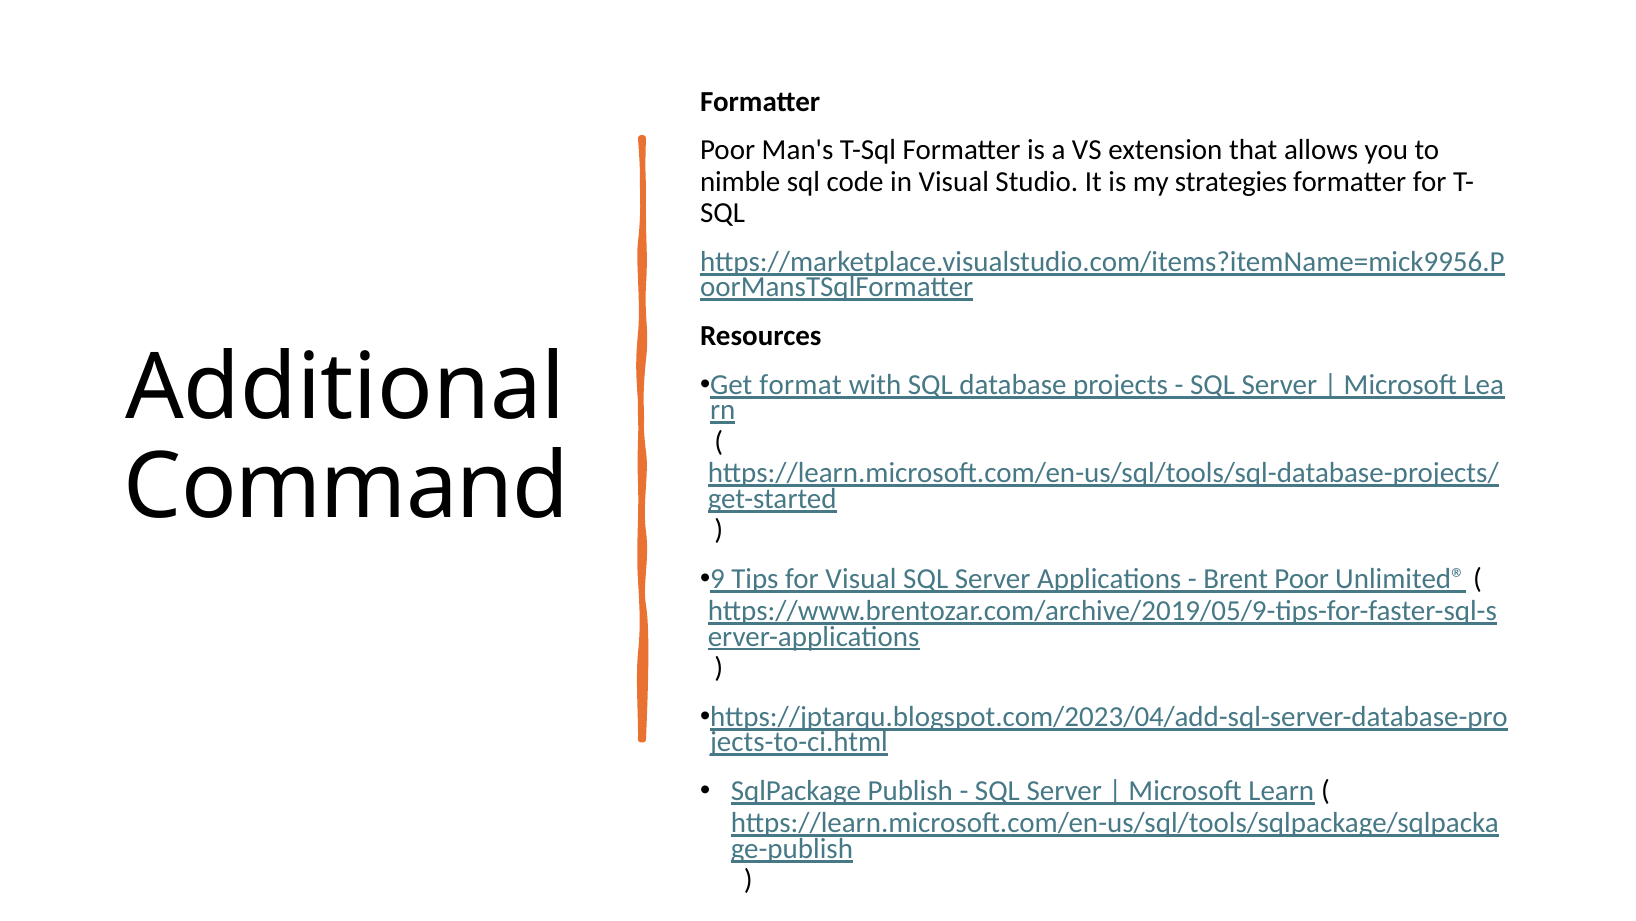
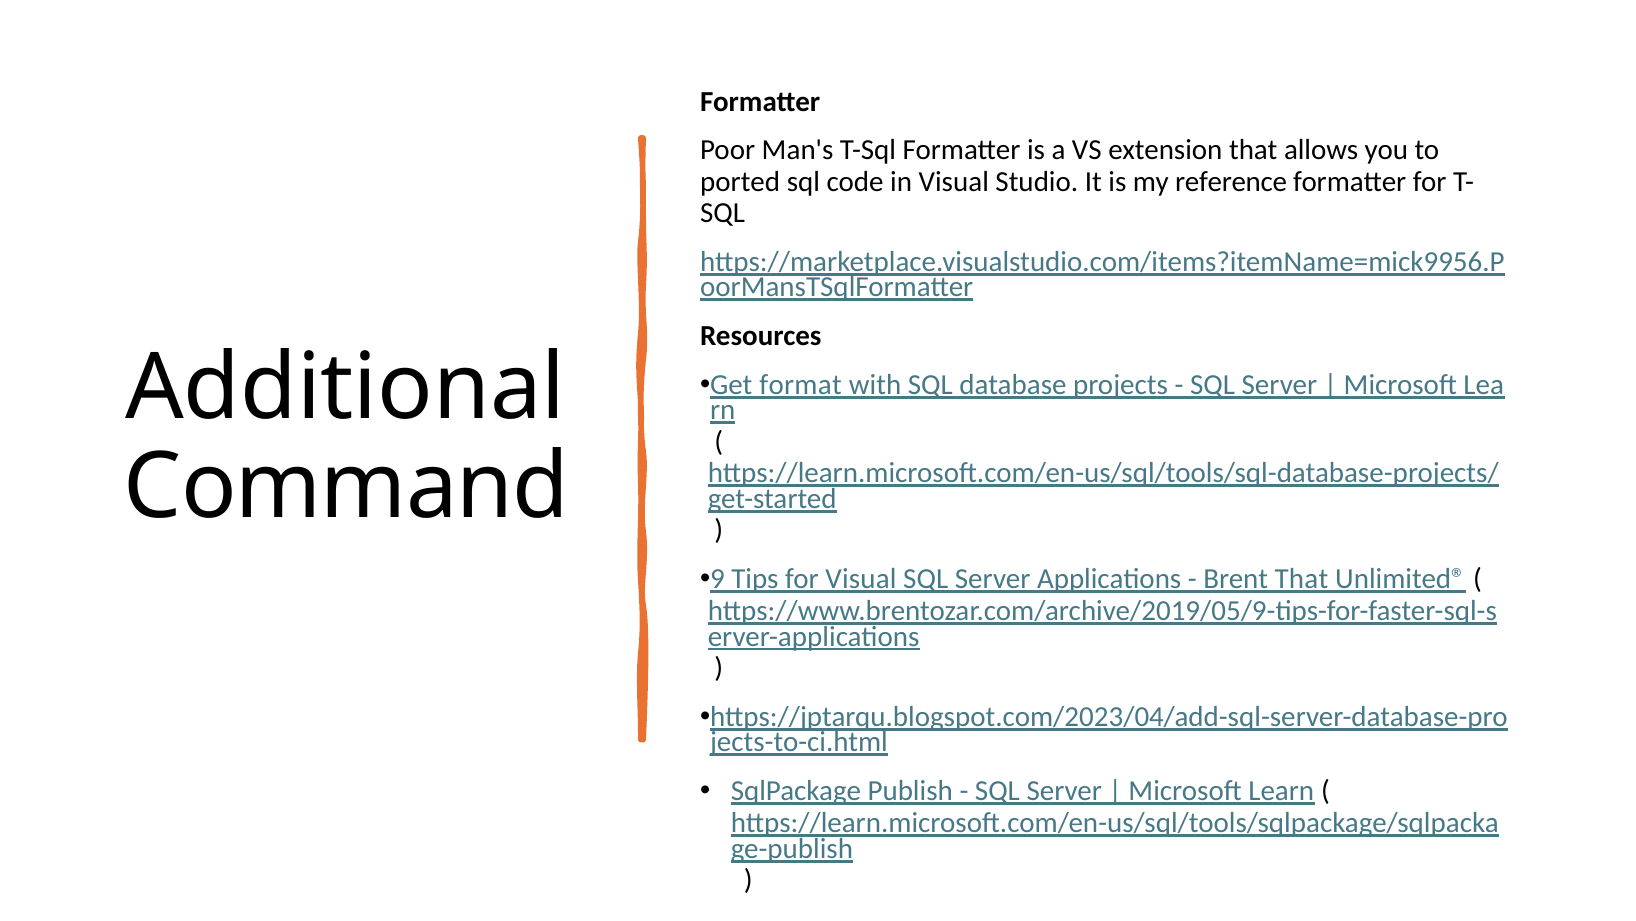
nimble: nimble -> ported
strategies: strategies -> reference
Brent Poor: Poor -> That
